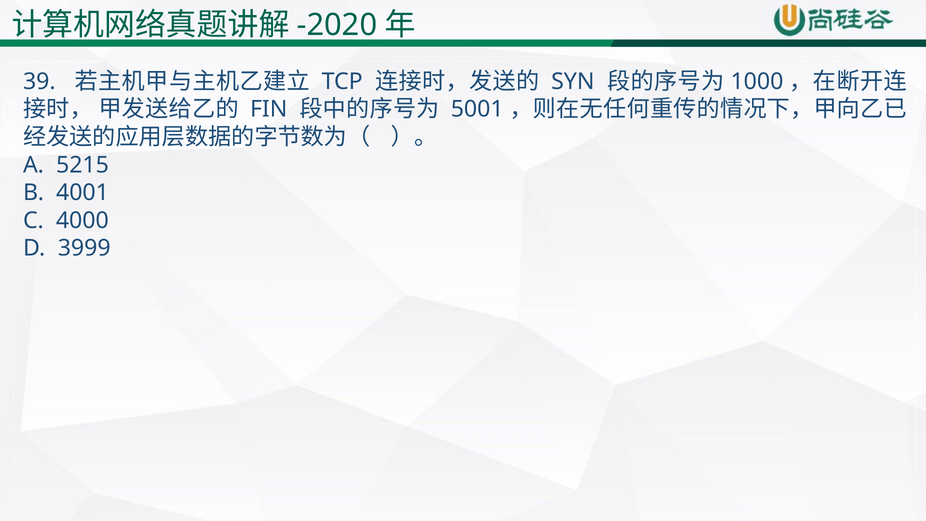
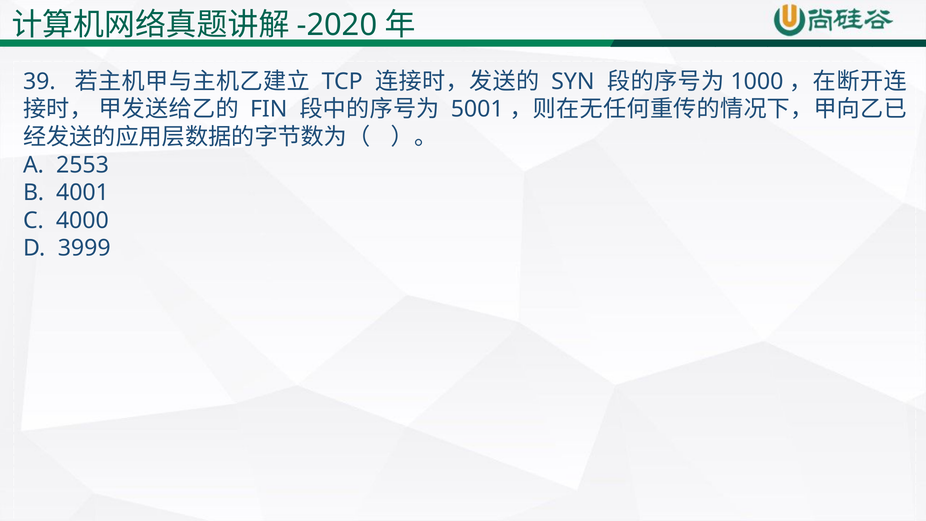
5215: 5215 -> 2553
